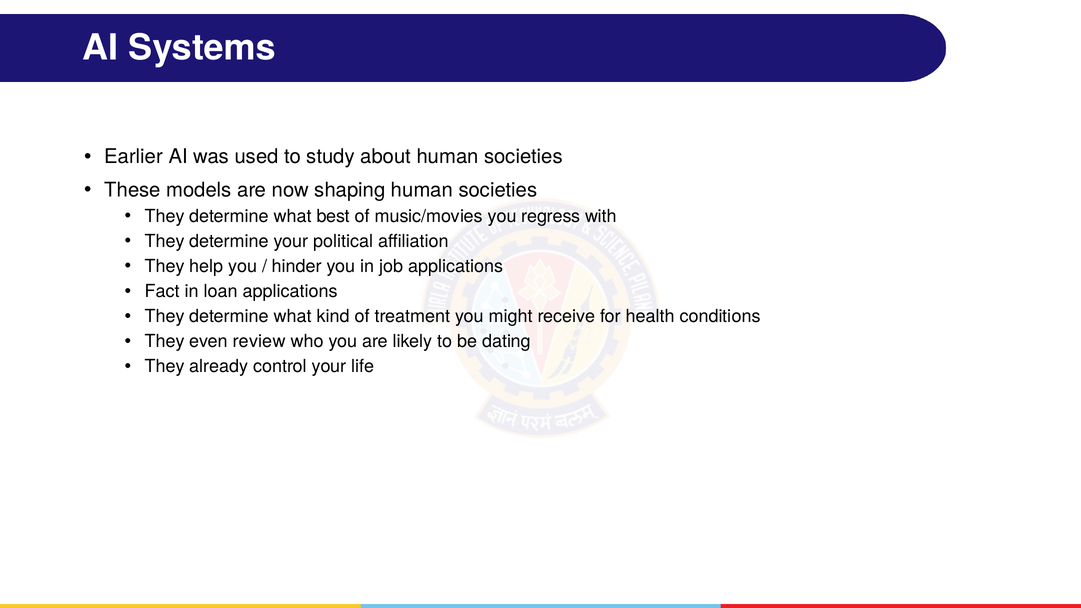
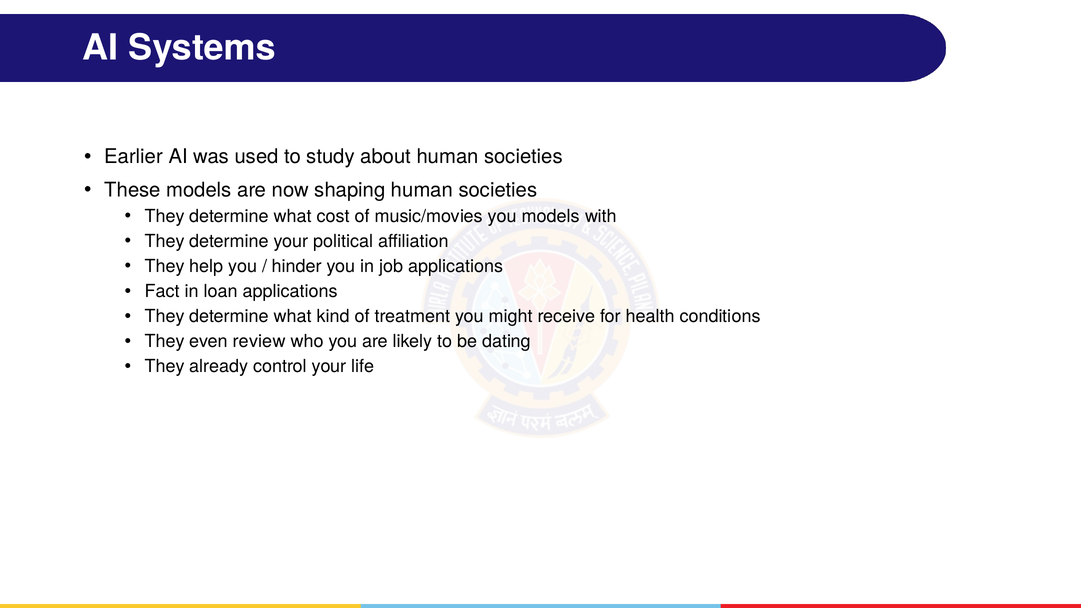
best: best -> cost
you regress: regress -> models
